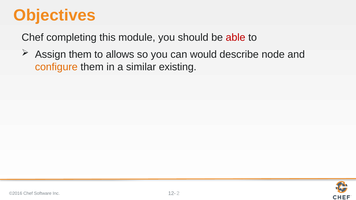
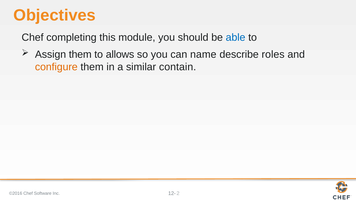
able colour: red -> blue
would: would -> name
node: node -> roles
existing: existing -> contain
